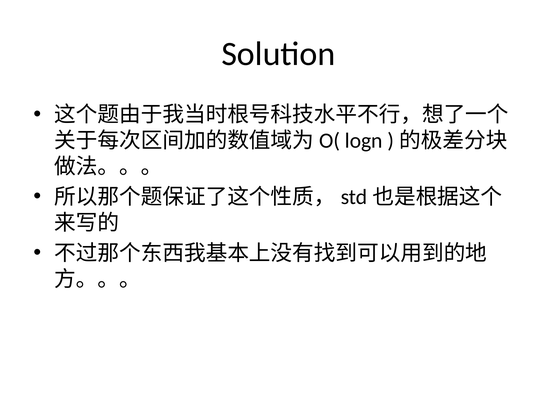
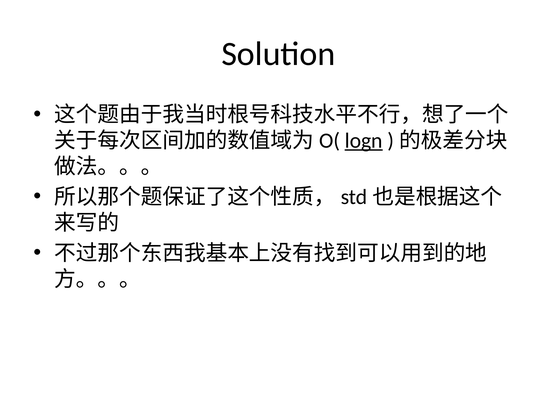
logn underline: none -> present
